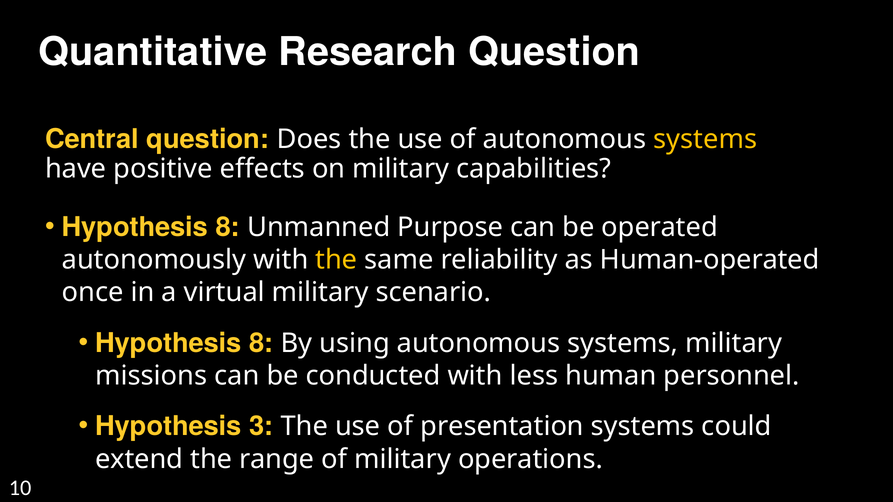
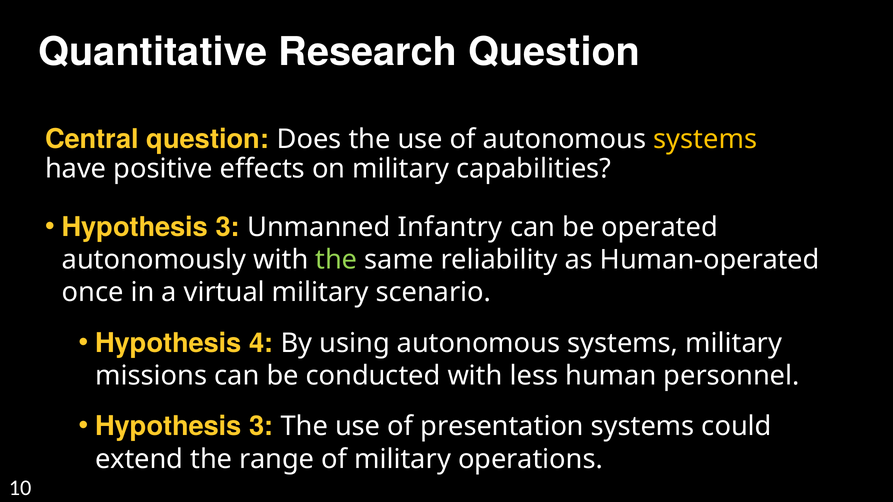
8 at (228, 227): 8 -> 3
Purpose: Purpose -> Infantry
the at (336, 260) colour: yellow -> light green
8 at (261, 343): 8 -> 4
